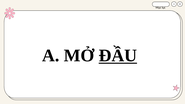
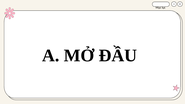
ĐẦU underline: present -> none
